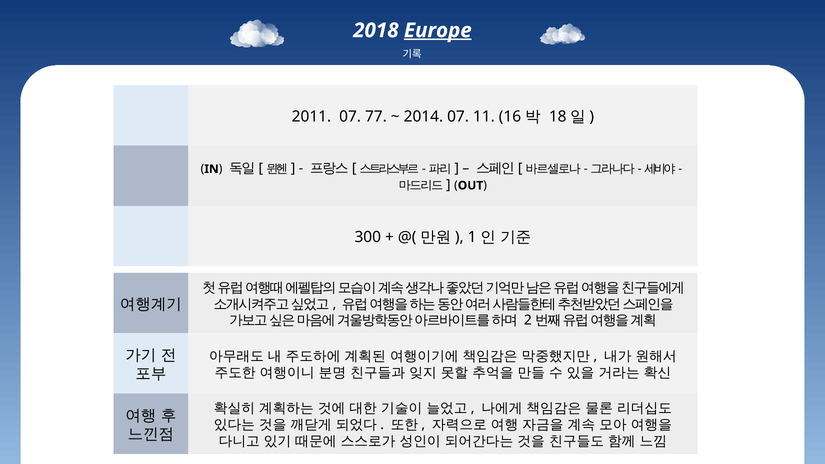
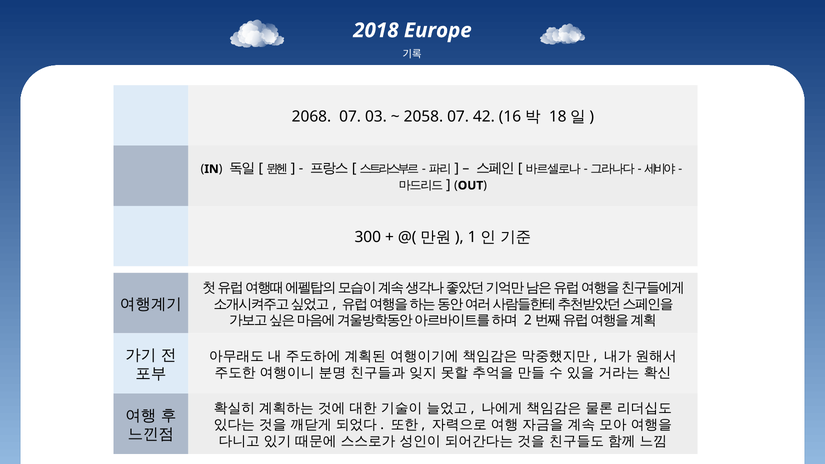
Europe underline: present -> none
2011: 2011 -> 2068
77: 77 -> 03
2014: 2014 -> 2058
11: 11 -> 42
